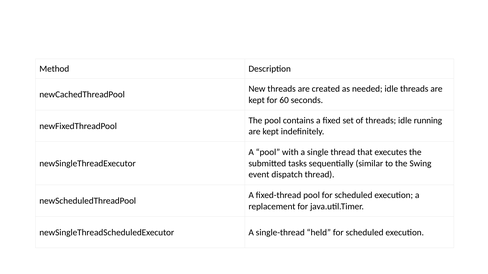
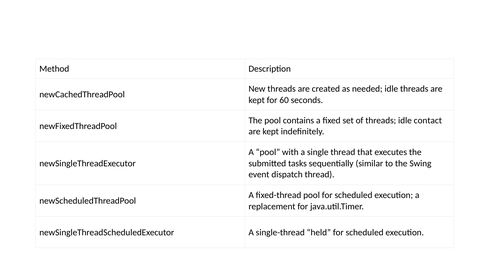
running: running -> contact
